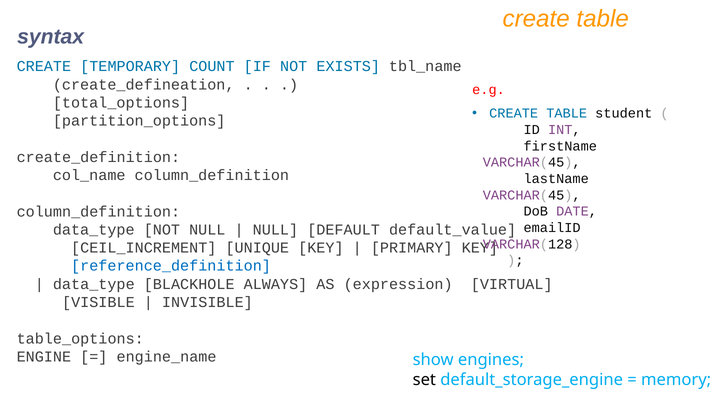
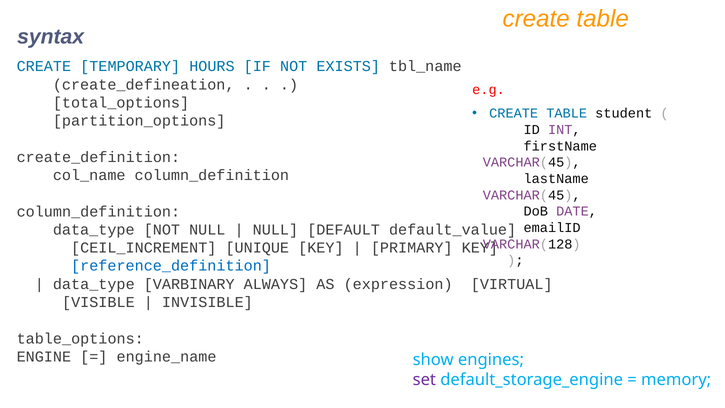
COUNT: COUNT -> HOURS
BLACKHOLE: BLACKHOLE -> VARBINARY
set colour: black -> purple
